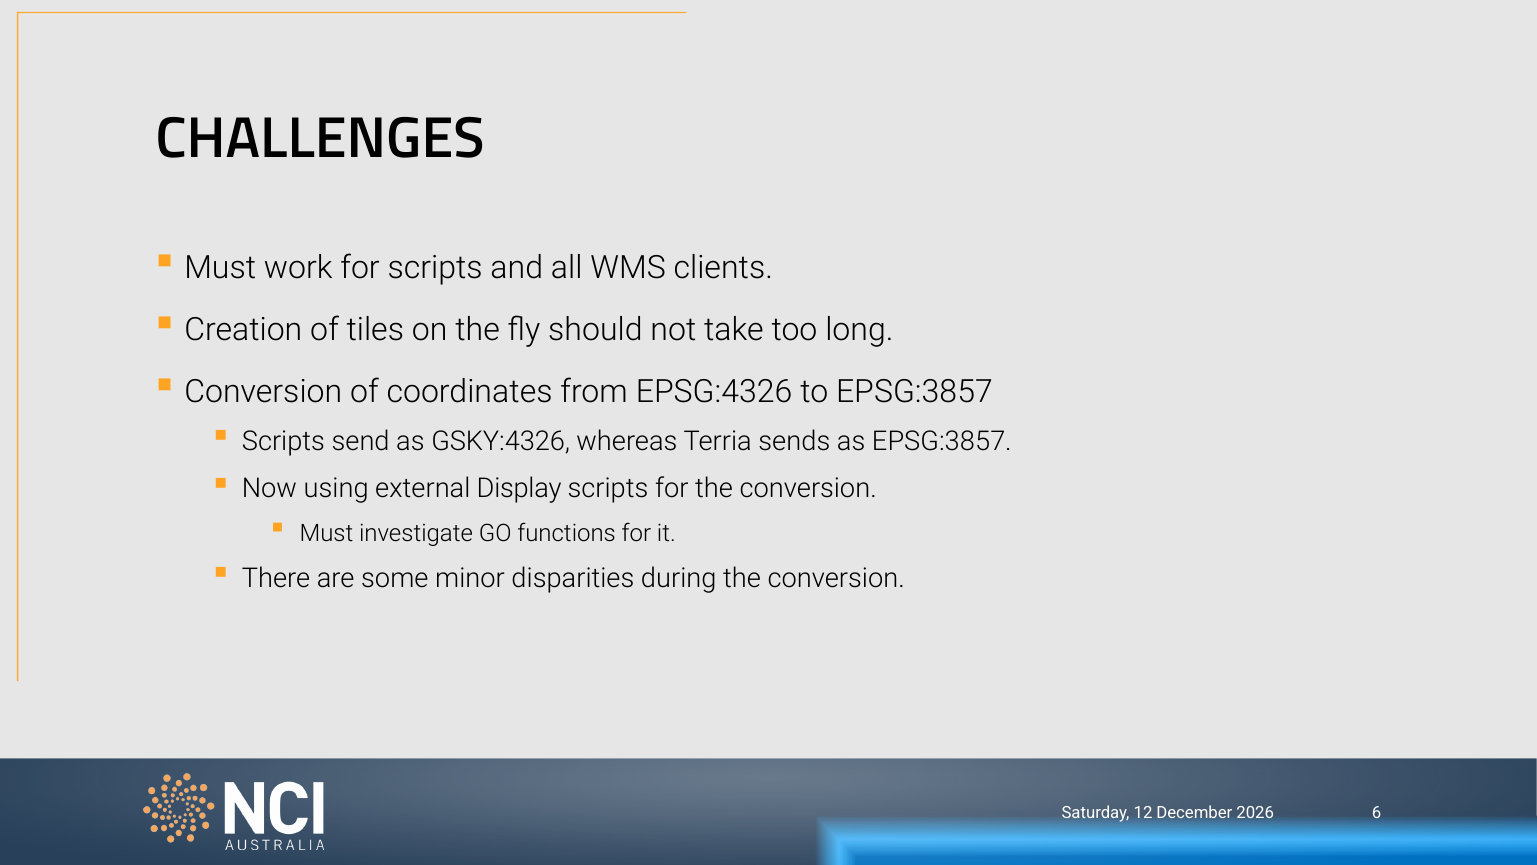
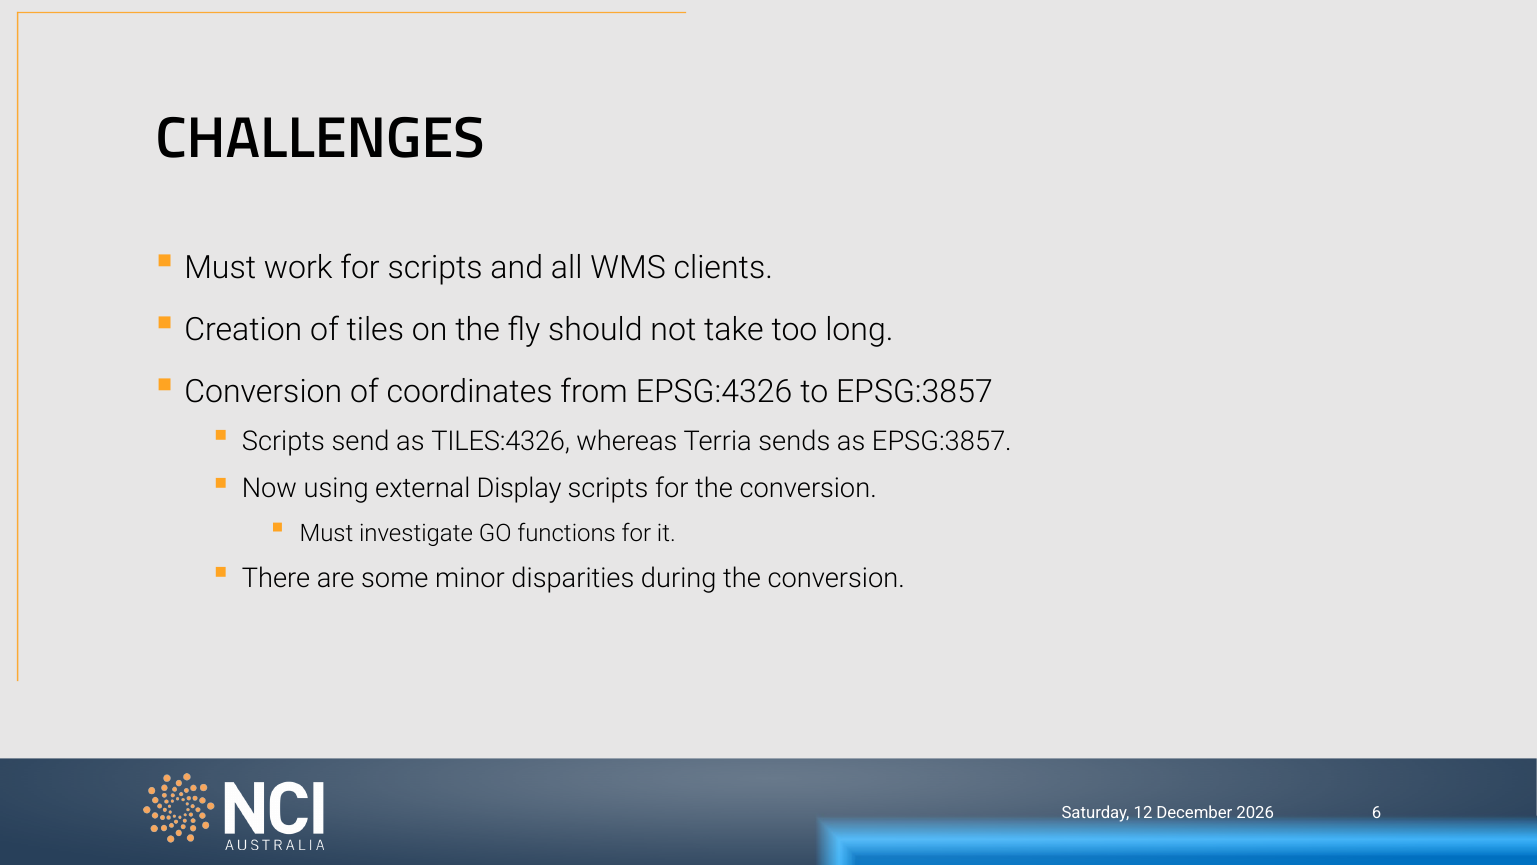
GSKY:4326: GSKY:4326 -> TILES:4326
